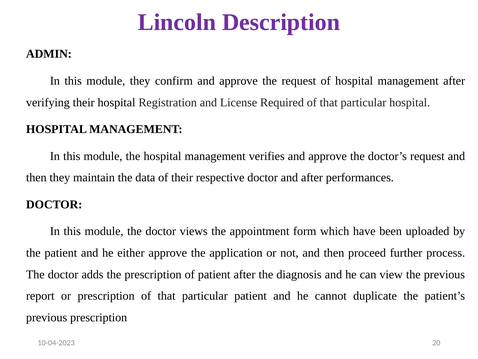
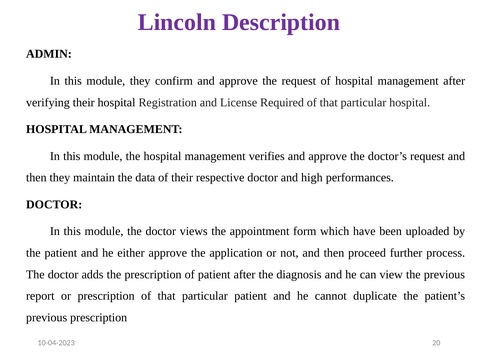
and after: after -> high
